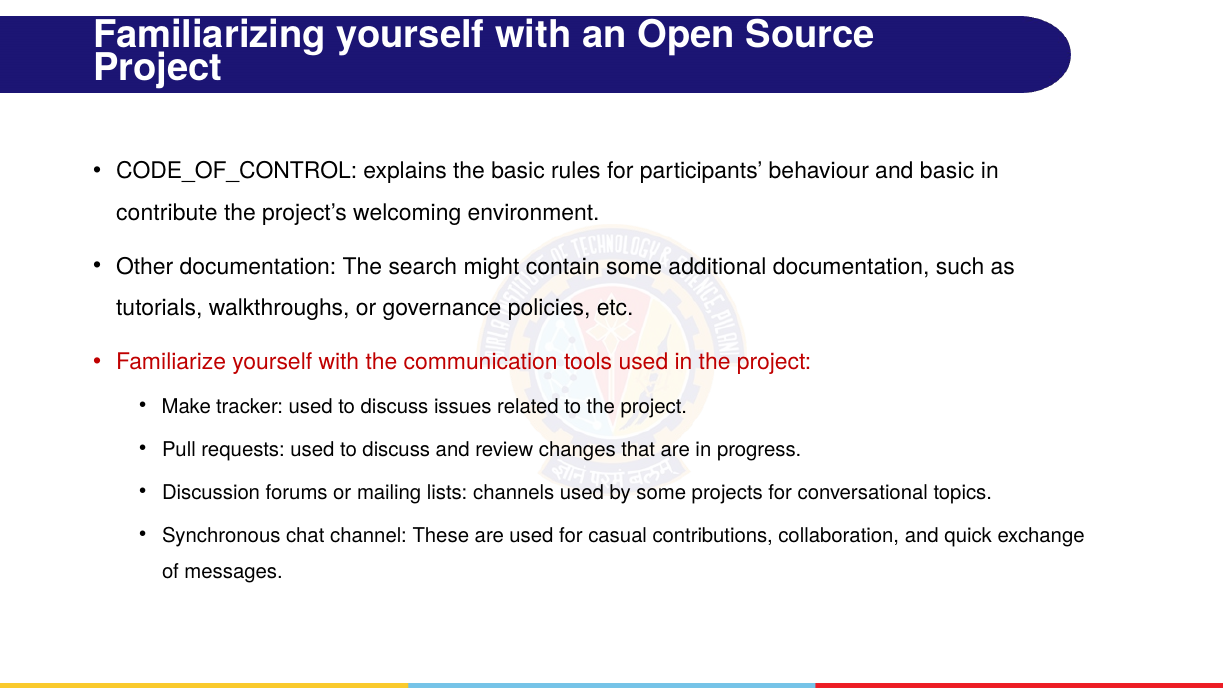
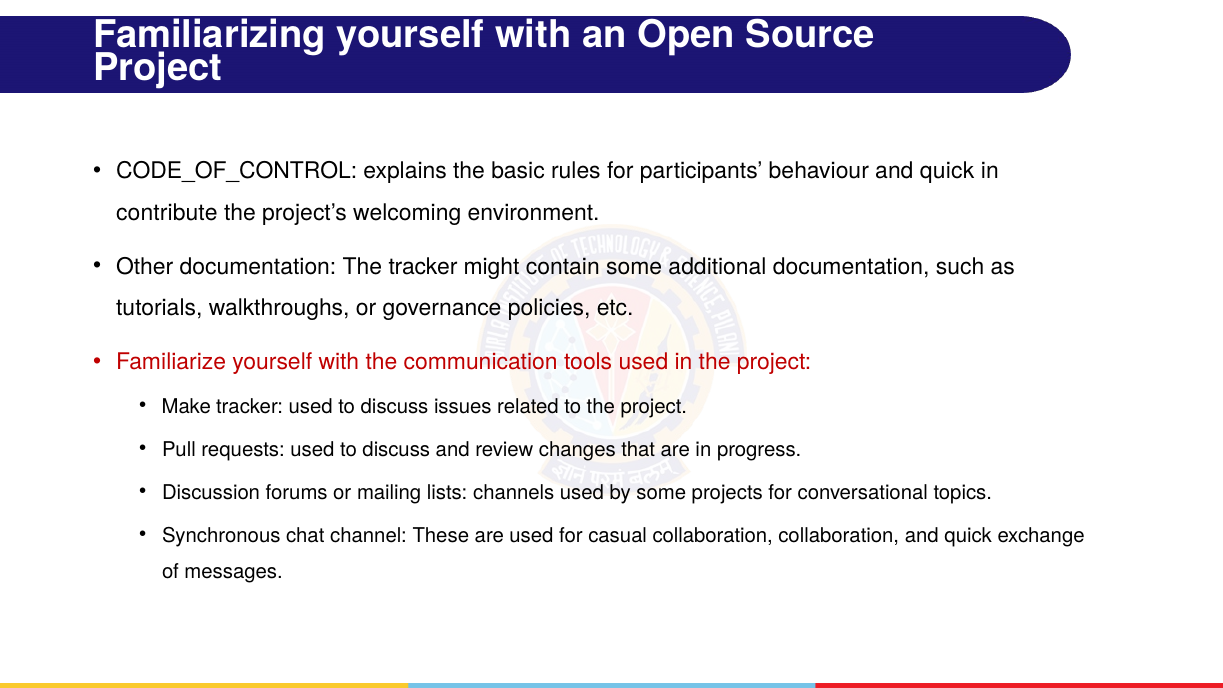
behaviour and basic: basic -> quick
The search: search -> tracker
casual contributions: contributions -> collaboration
